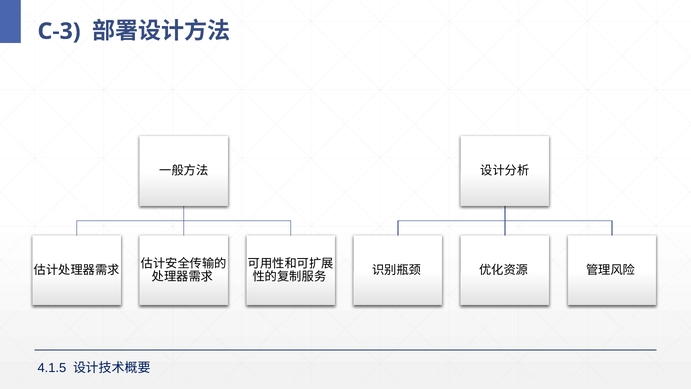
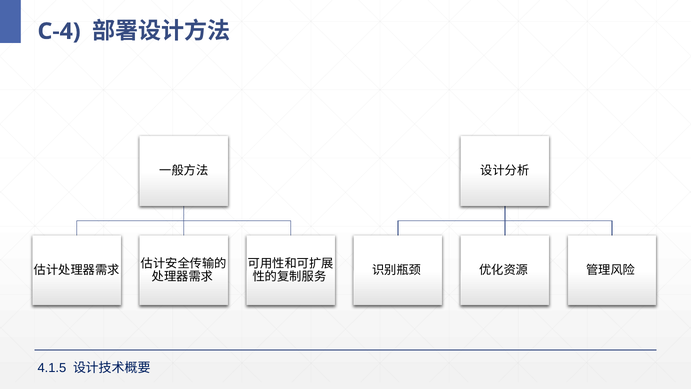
C-3: C-3 -> C-4
